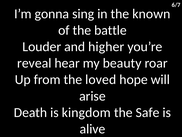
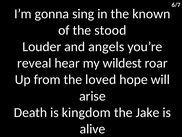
battle: battle -> stood
higher: higher -> angels
beauty: beauty -> wildest
Safe: Safe -> Jake
